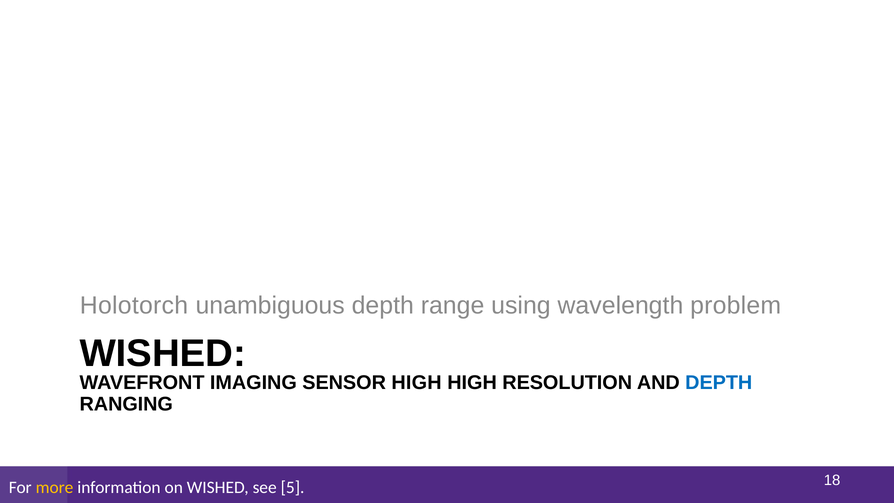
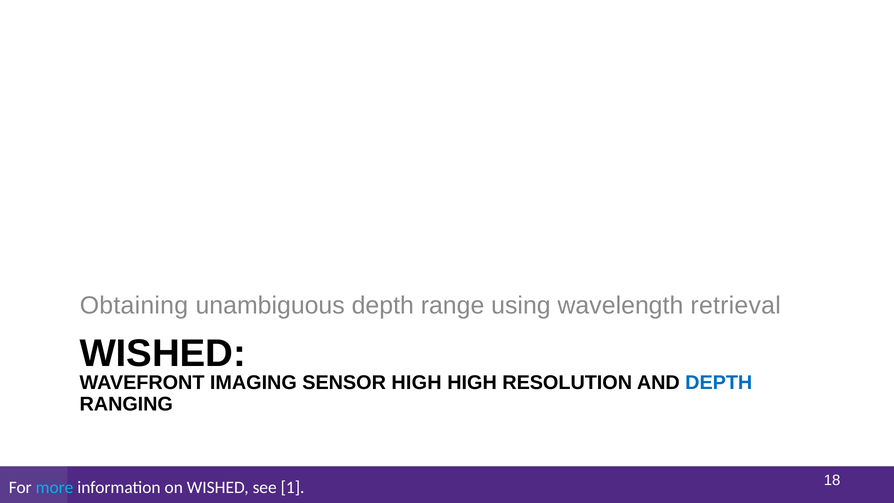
Holotorch: Holotorch -> Obtaining
problem: problem -> retrieval
more colour: yellow -> light blue
5: 5 -> 1
